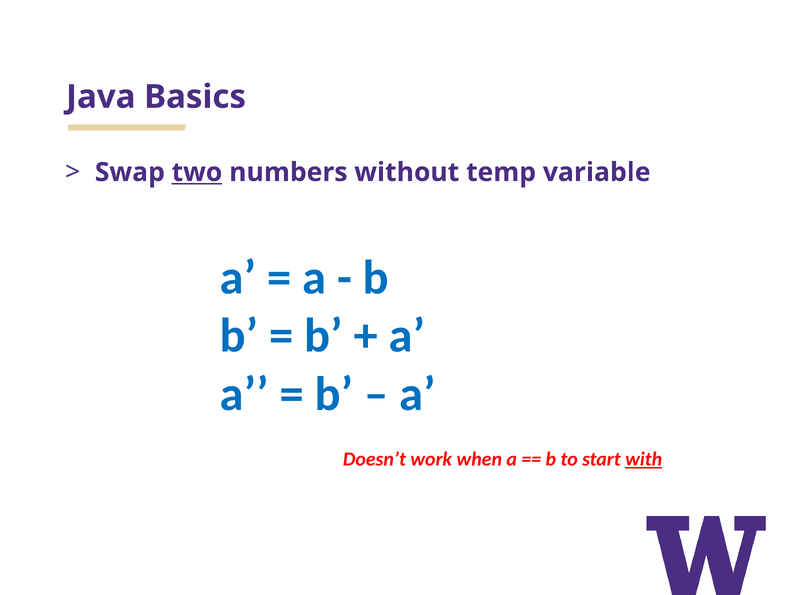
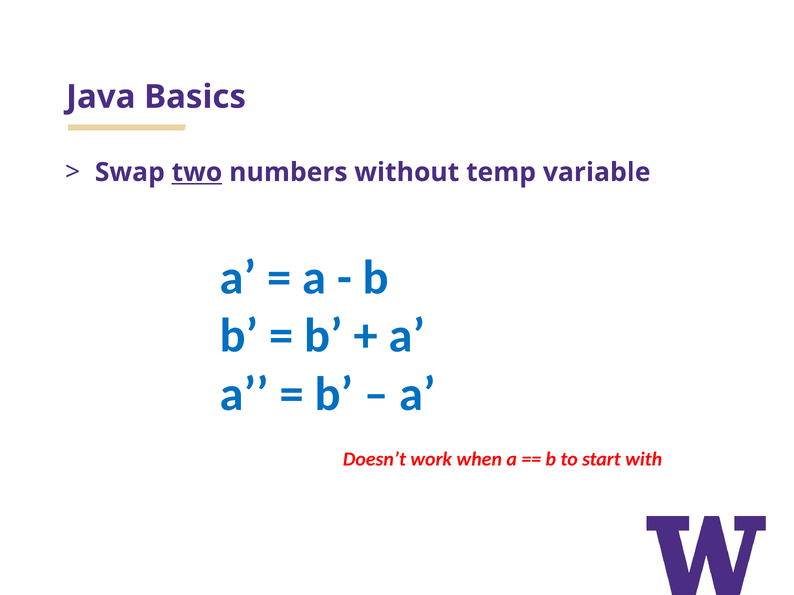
with underline: present -> none
